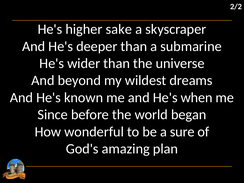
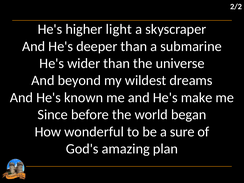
sake: sake -> light
when: when -> make
